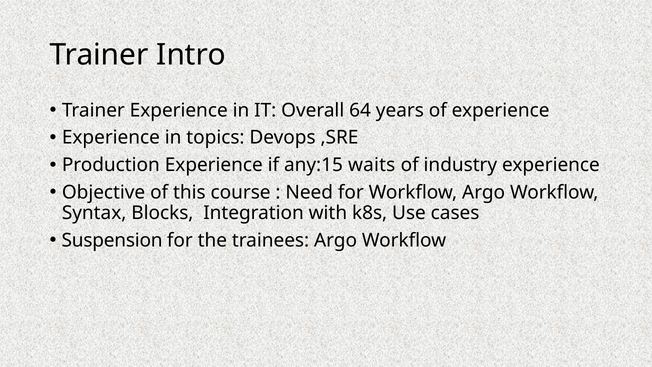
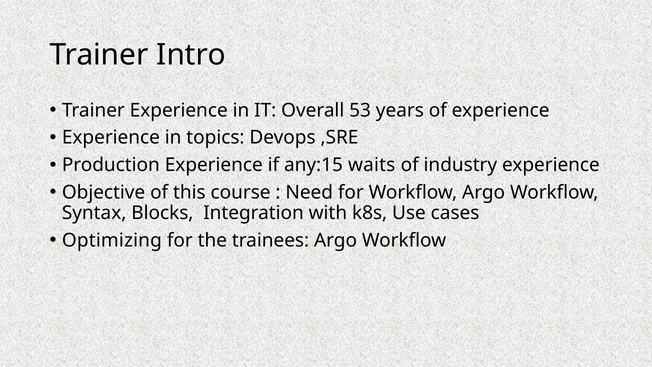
64: 64 -> 53
Suspension: Suspension -> Optimizing
